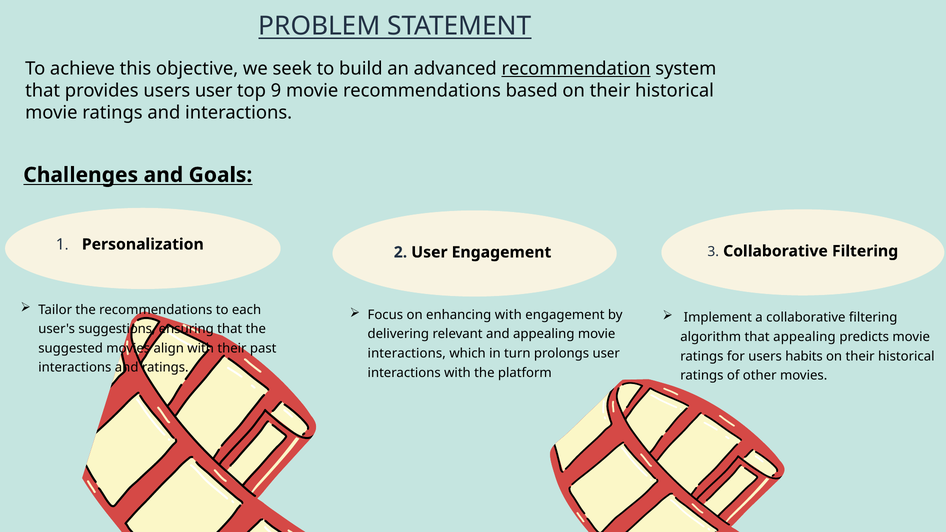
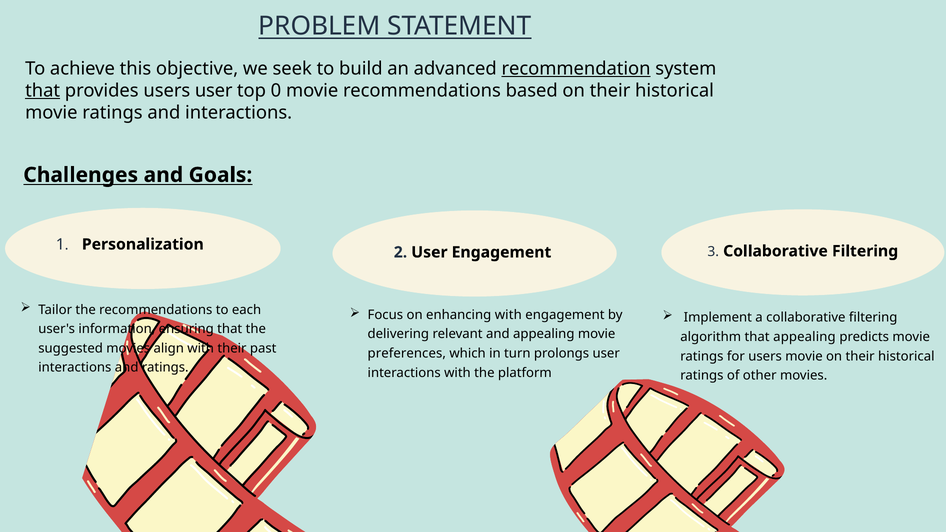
that at (43, 91) underline: none -> present
9: 9 -> 0
suggestions: suggestions -> information
interactions at (407, 354): interactions -> preferences
users habits: habits -> movie
